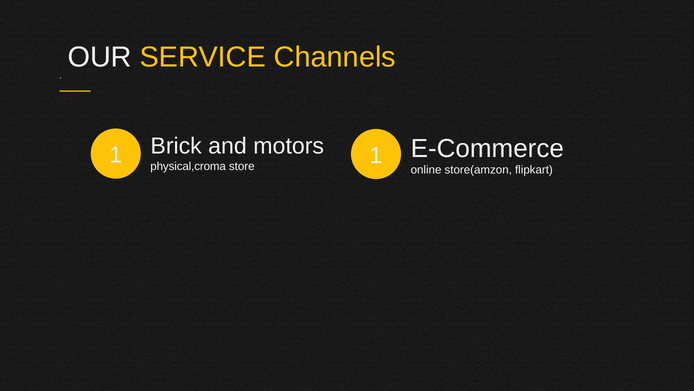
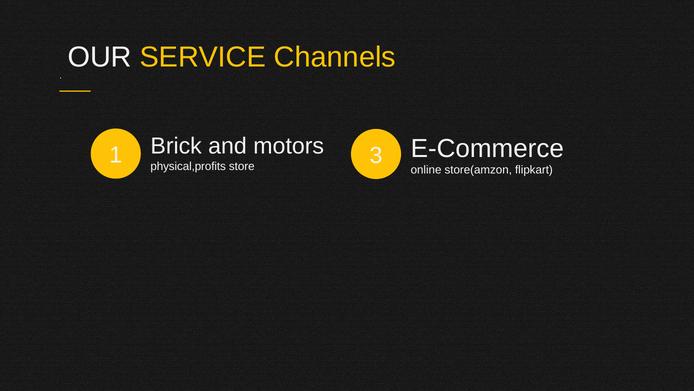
physical,croma: physical,croma -> physical,profits
store 1: 1 -> 3
